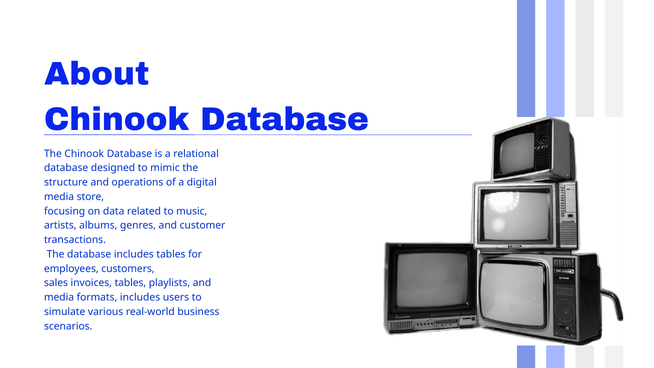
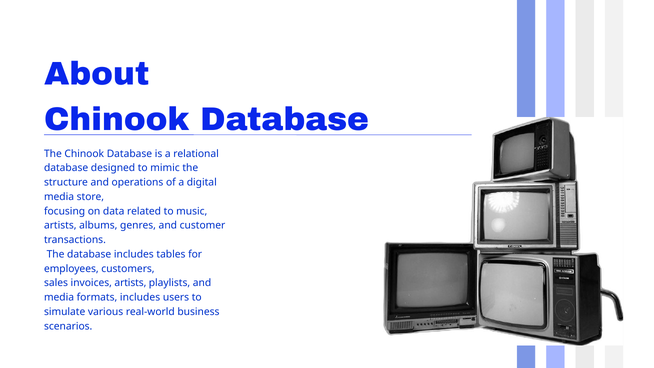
invoices tables: tables -> artists
